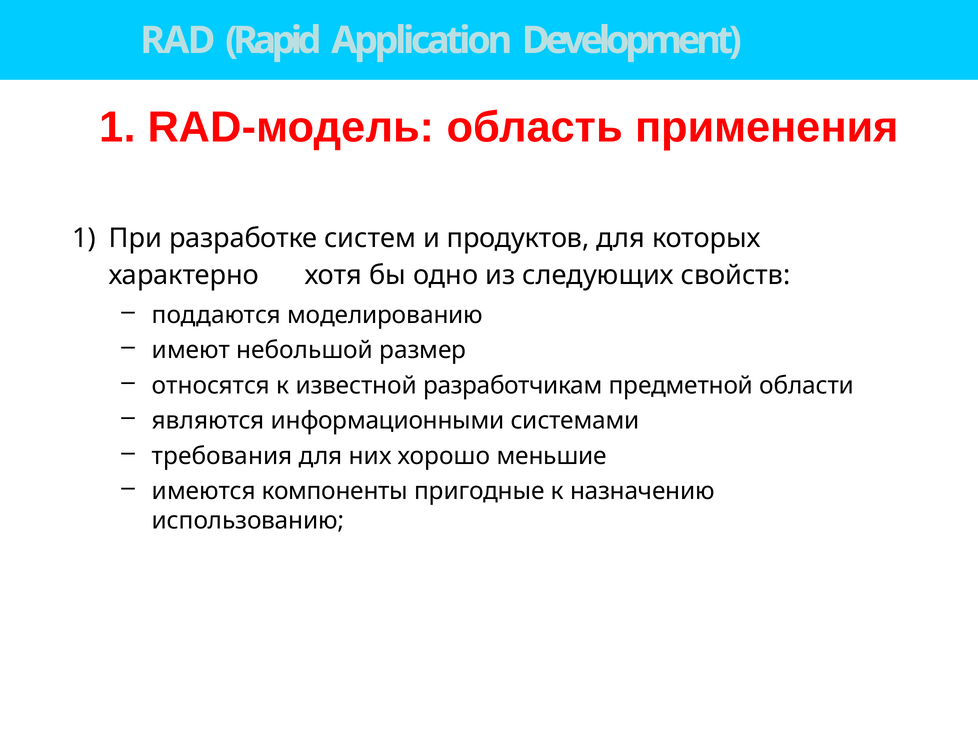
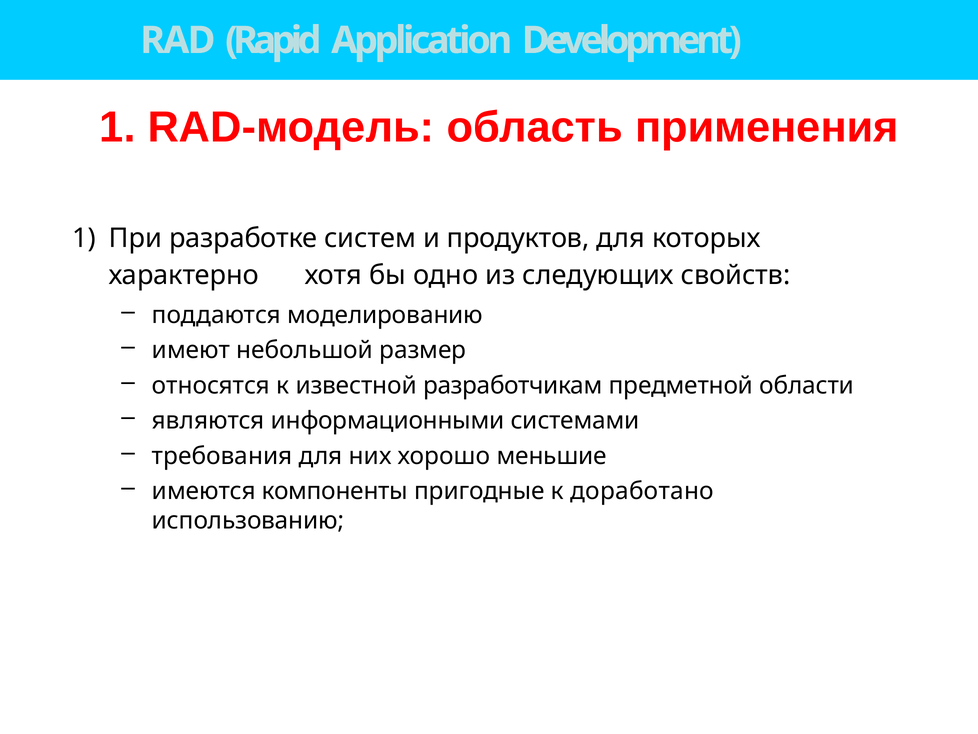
назначению: назначению -> доработано
